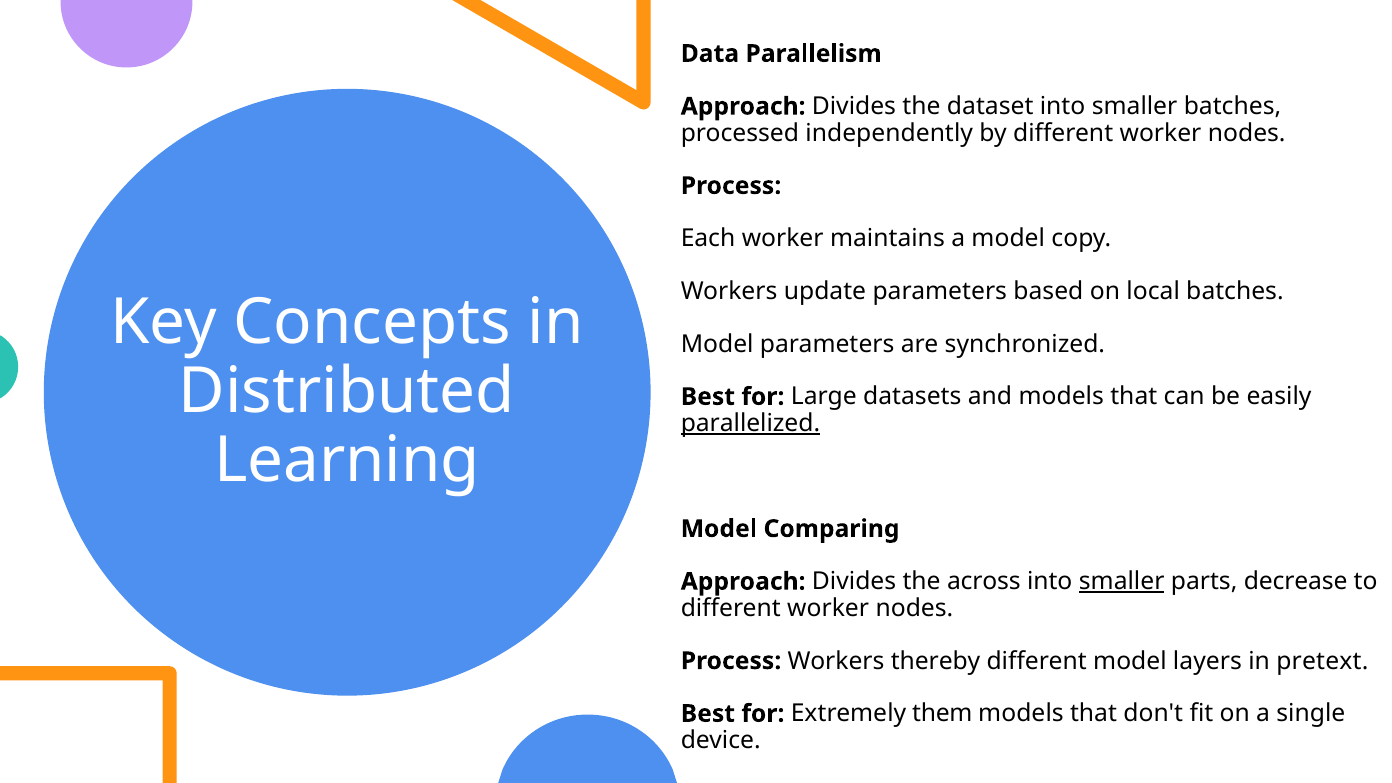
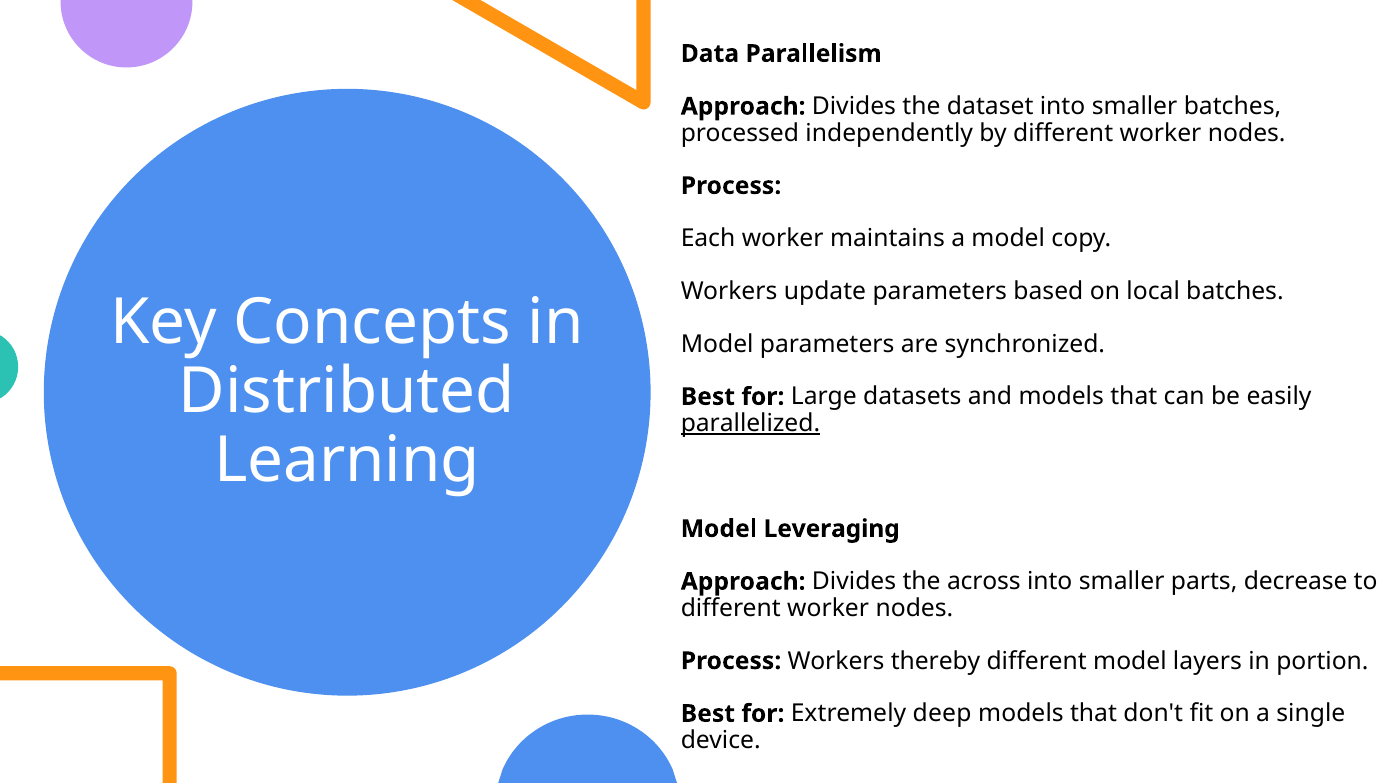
Comparing: Comparing -> Leveraging
smaller at (1122, 582) underline: present -> none
pretext: pretext -> portion
them: them -> deep
